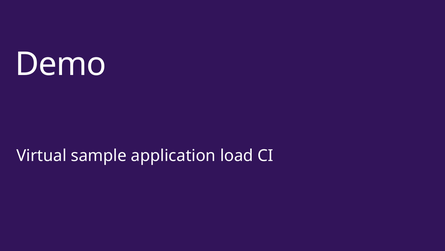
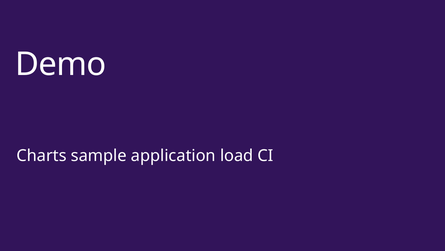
Virtual: Virtual -> Charts
